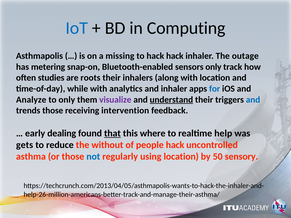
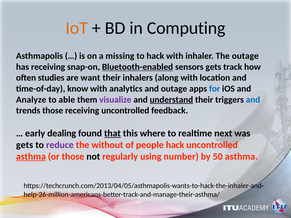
IoT colour: blue -> orange
hack hack: hack -> with
has metering: metering -> receiving
Bluetooth-enabled underline: none -> present
sensors only: only -> gets
roots: roots -> want
while: while -> know
and inhaler: inhaler -> outage
to only: only -> able
receiving intervention: intervention -> uncontrolled
help: help -> next
reduce colour: black -> purple
asthma at (31, 157) underline: none -> present
not colour: blue -> black
using location: location -> number
50 sensory: sensory -> asthma
